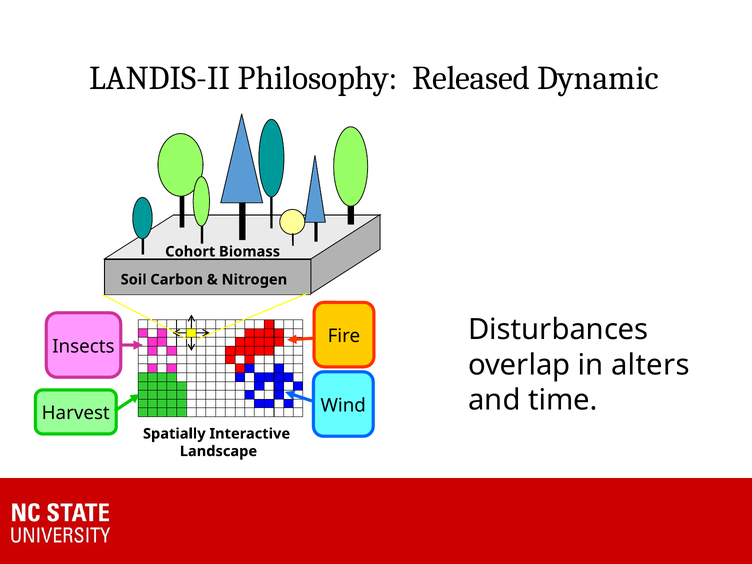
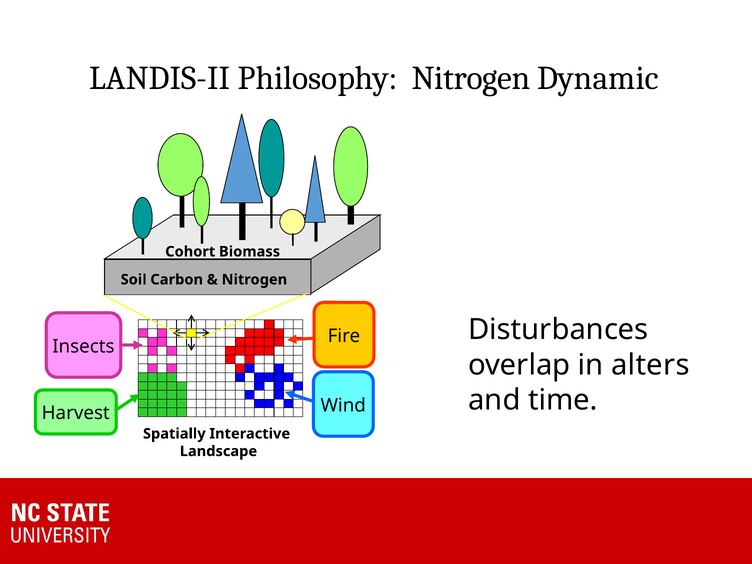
Philosophy Released: Released -> Nitrogen
